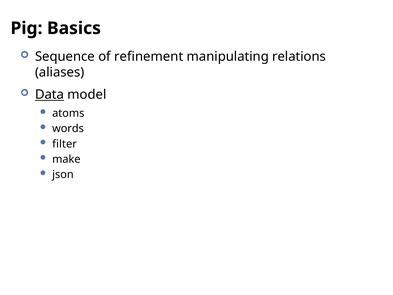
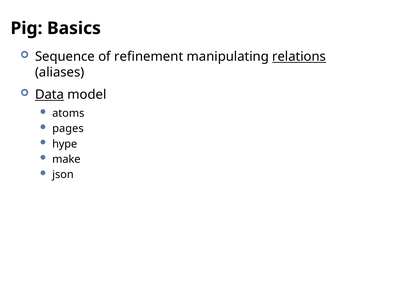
relations underline: none -> present
words: words -> pages
filter: filter -> hype
